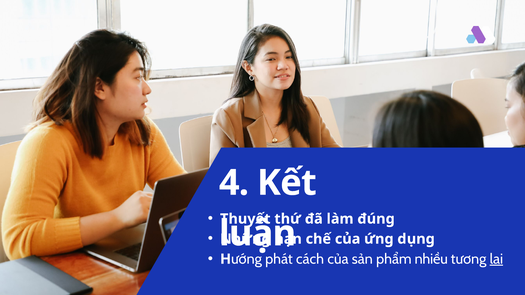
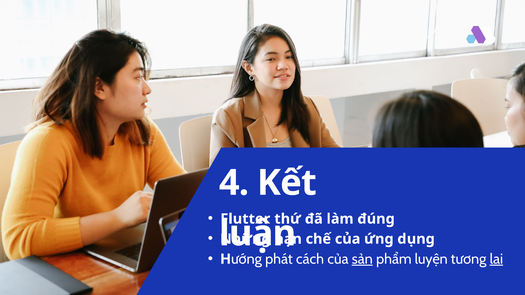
Thuyết: Thuyết -> Flutter
sản underline: none -> present
nhiều: nhiều -> luyện
